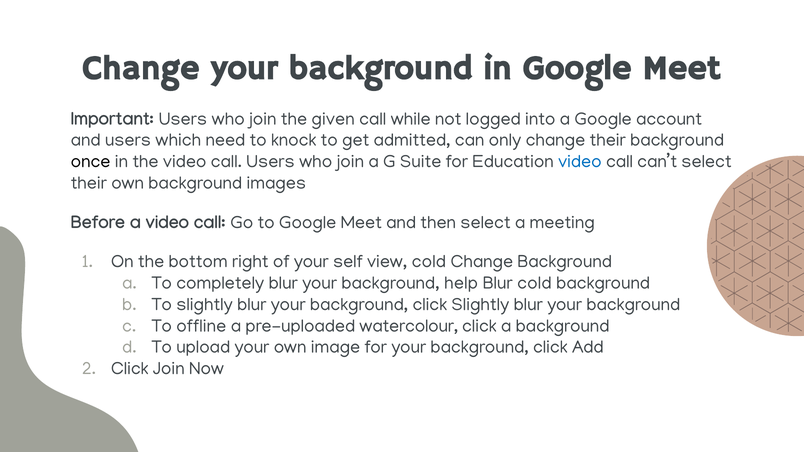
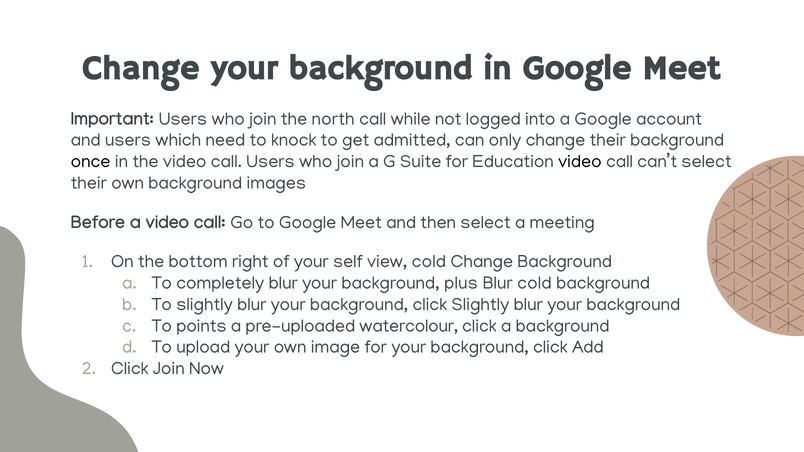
given: given -> north
video at (580, 162) colour: blue -> black
help: help -> plus
offline: offline -> points
